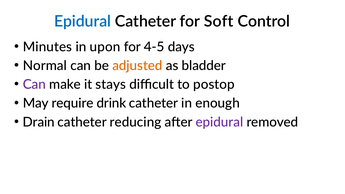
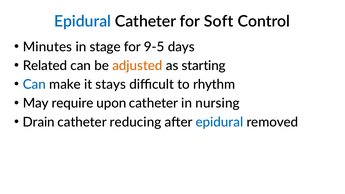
upon: upon -> stage
4-5: 4-5 -> 9-5
Normal: Normal -> Related
bladder: bladder -> starting
Can at (34, 85) colour: purple -> blue
postop: postop -> rhythm
drink: drink -> upon
enough: enough -> nursing
epidural at (219, 122) colour: purple -> blue
